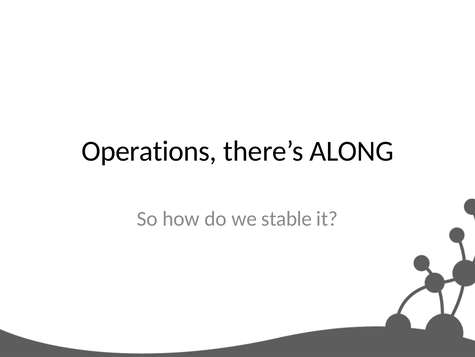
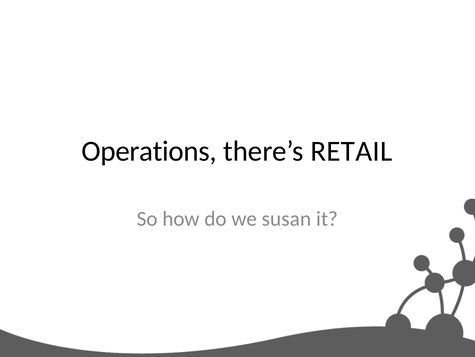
ALONG: ALONG -> RETAIL
stable: stable -> susan
